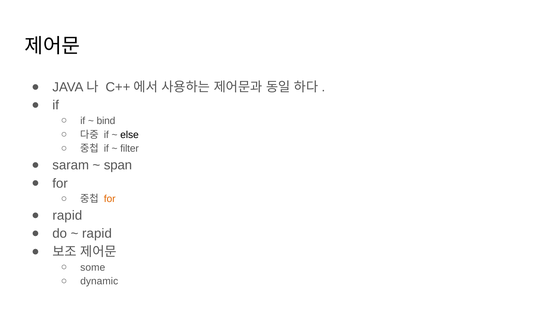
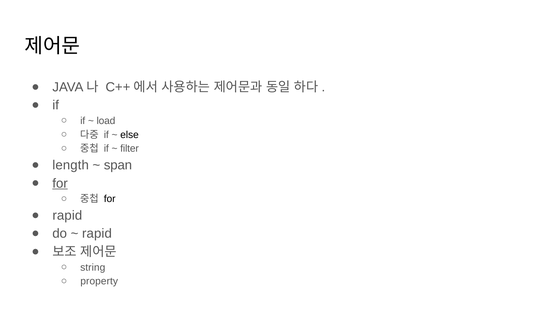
bind: bind -> load
saram: saram -> length
for at (60, 183) underline: none -> present
for at (110, 198) colour: orange -> black
some: some -> string
dynamic: dynamic -> property
